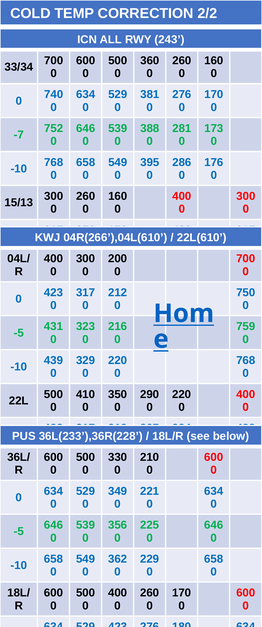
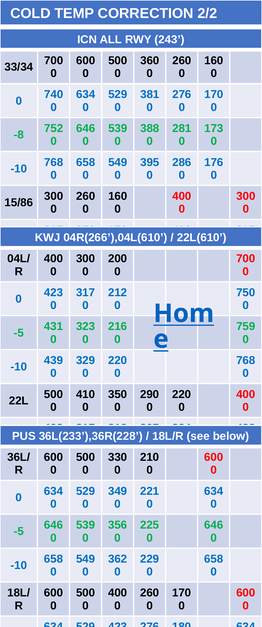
-7: -7 -> -8
15/13: 15/13 -> 15/86
